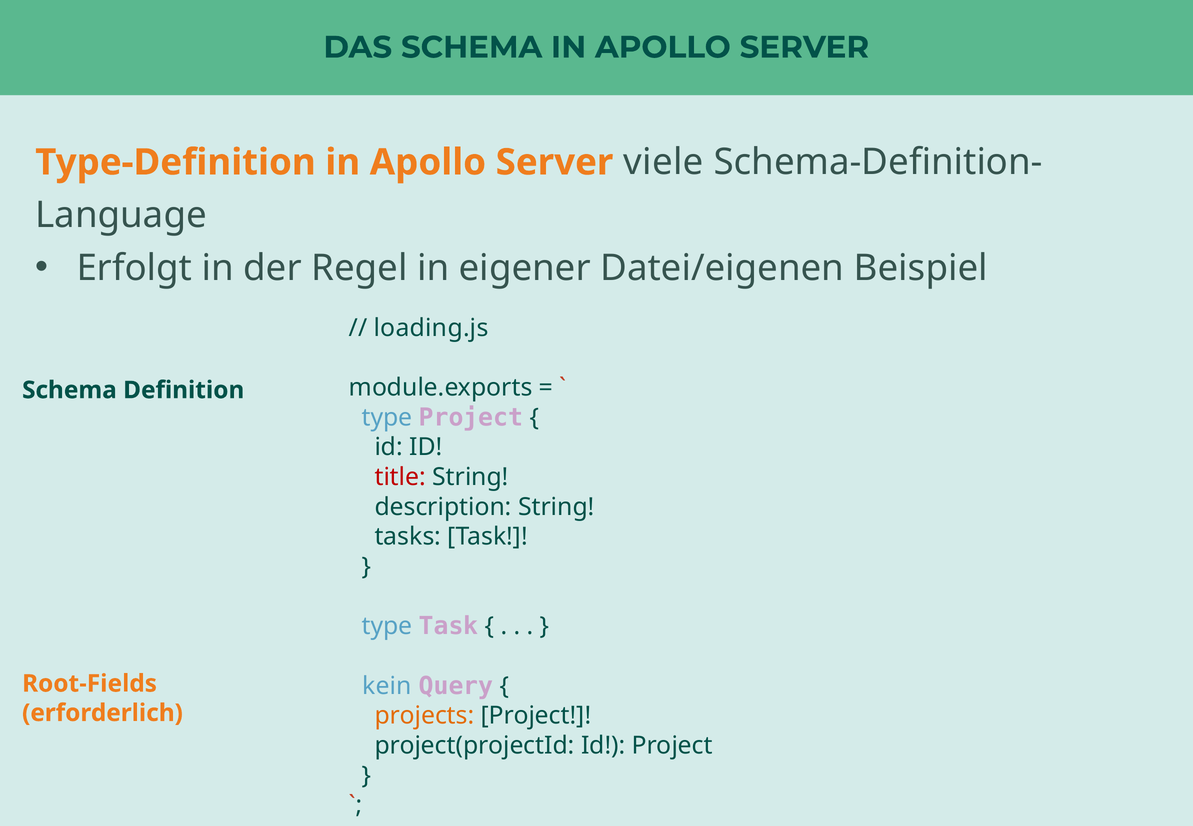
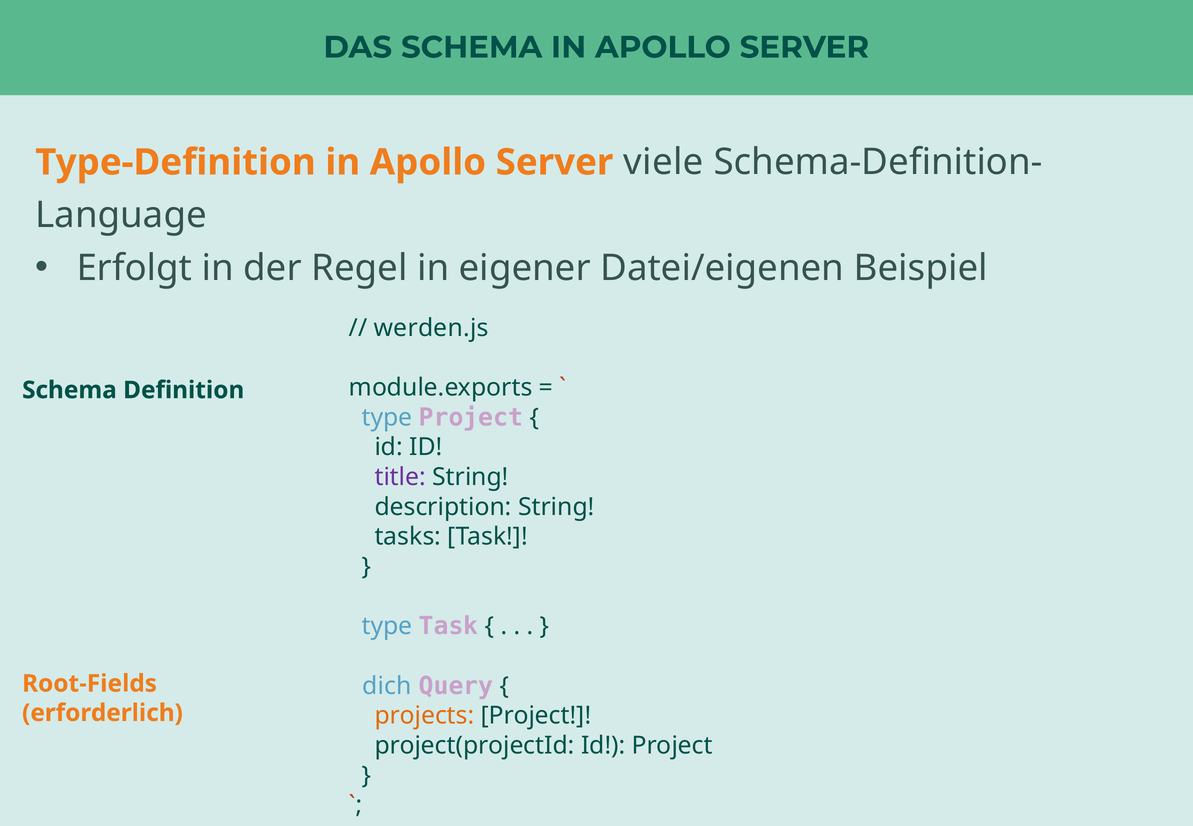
loading.js: loading.js -> werden.js
title colour: red -> purple
kein: kein -> dich
